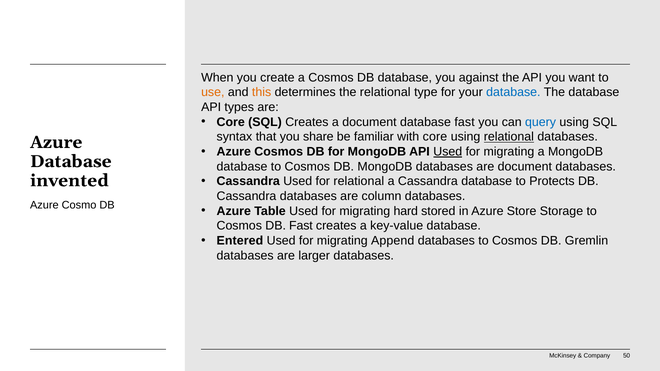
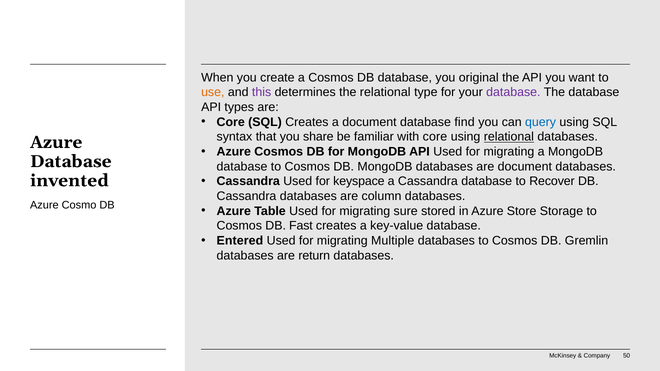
against: against -> original
this colour: orange -> purple
database at (513, 92) colour: blue -> purple
database fast: fast -> find
Used at (448, 152) underline: present -> none
for relational: relational -> keyspace
Protects: Protects -> Recover
hard: hard -> sure
Append: Append -> Multiple
larger: larger -> return
